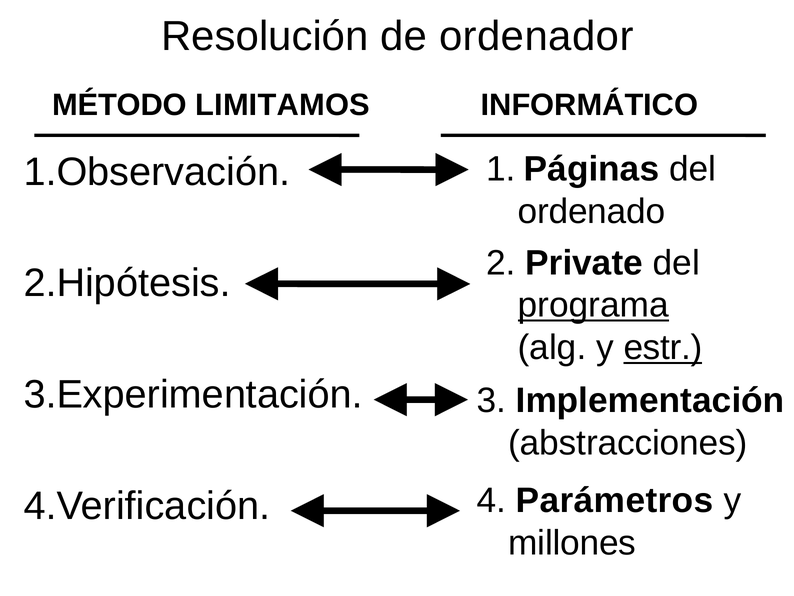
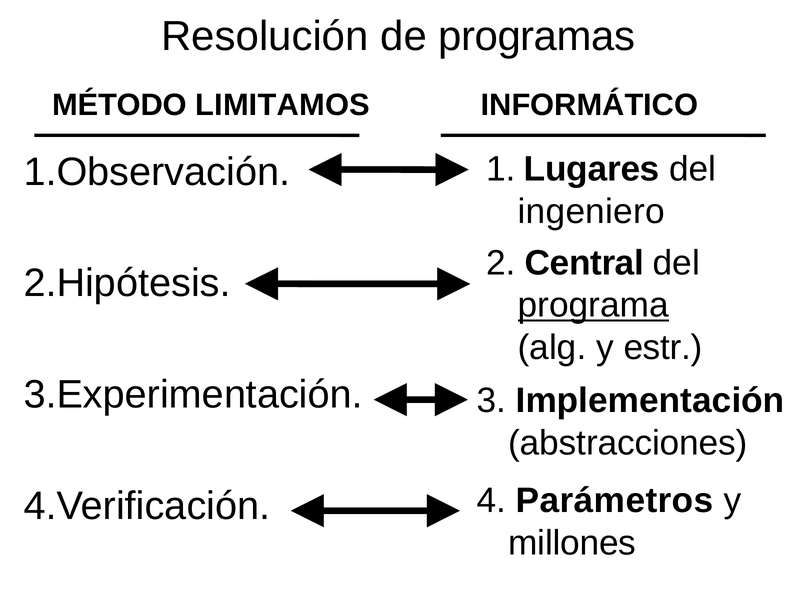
ordenador: ordenador -> programas
Páginas: Páginas -> Lugares
ordenado: ordenado -> ingeniero
Private: Private -> Central
estr underline: present -> none
